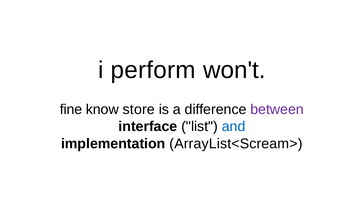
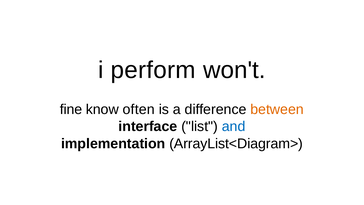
store: store -> often
between colour: purple -> orange
ArrayList<Scream>: ArrayList<Scream> -> ArrayList<Diagram>
